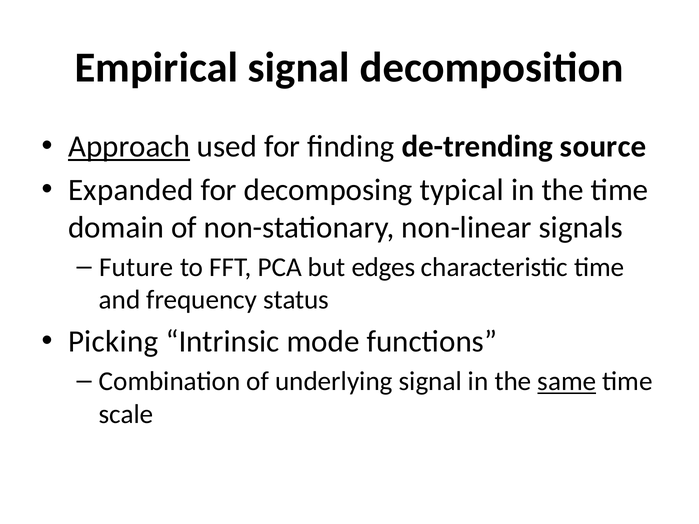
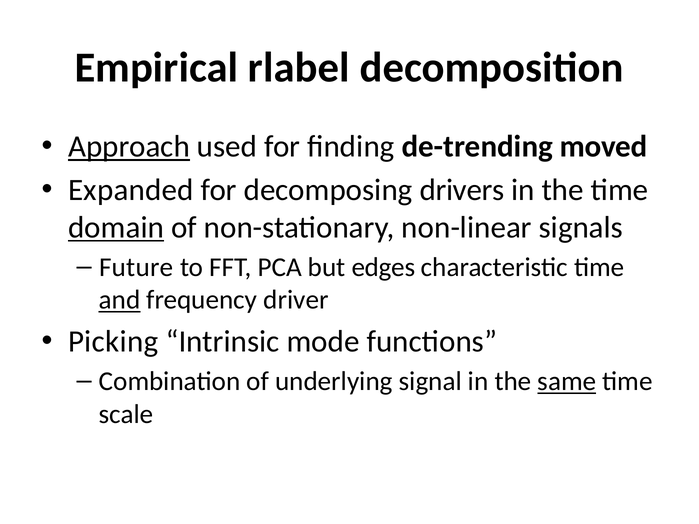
Empirical signal: signal -> rlabel
source: source -> moved
typical: typical -> drivers
domain underline: none -> present
and underline: none -> present
status: status -> driver
